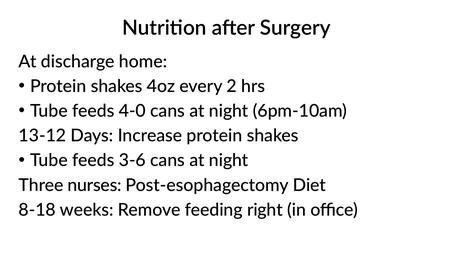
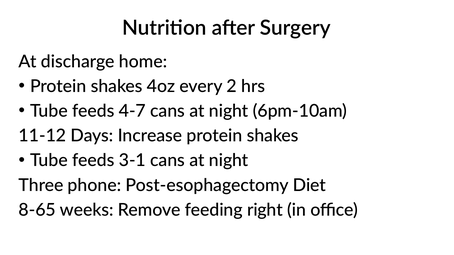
4-0: 4-0 -> 4-7
13-12: 13-12 -> 11-12
3-6: 3-6 -> 3-1
nurses: nurses -> phone
8-18: 8-18 -> 8-65
